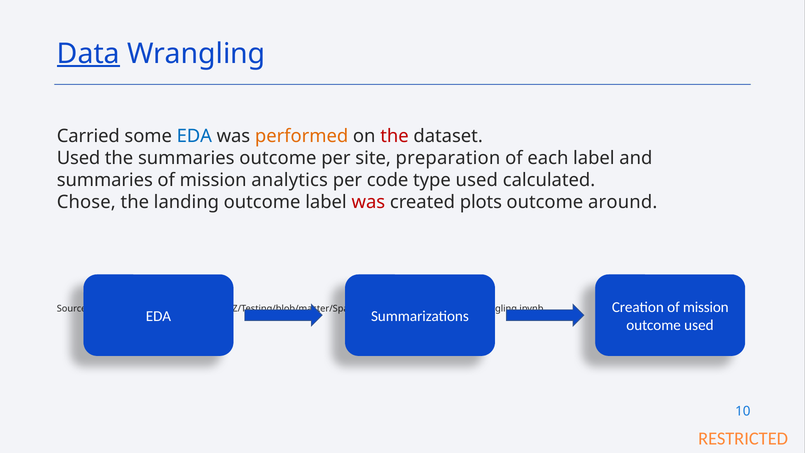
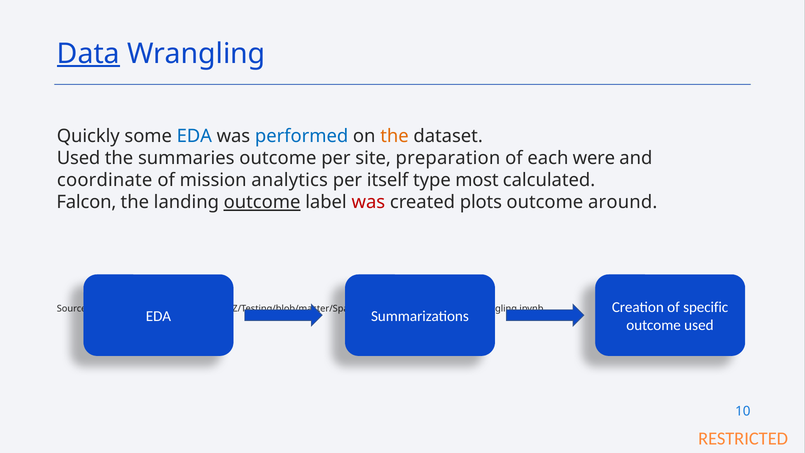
Carried: Carried -> Quickly
performed colour: orange -> blue
the at (395, 136) colour: red -> orange
each label: label -> were
summaries at (105, 180): summaries -> coordinate
per code: code -> itself
type used: used -> most
Chose: Chose -> Falcon
outcome at (262, 202) underline: none -> present
Creation of mission: mission -> specific
